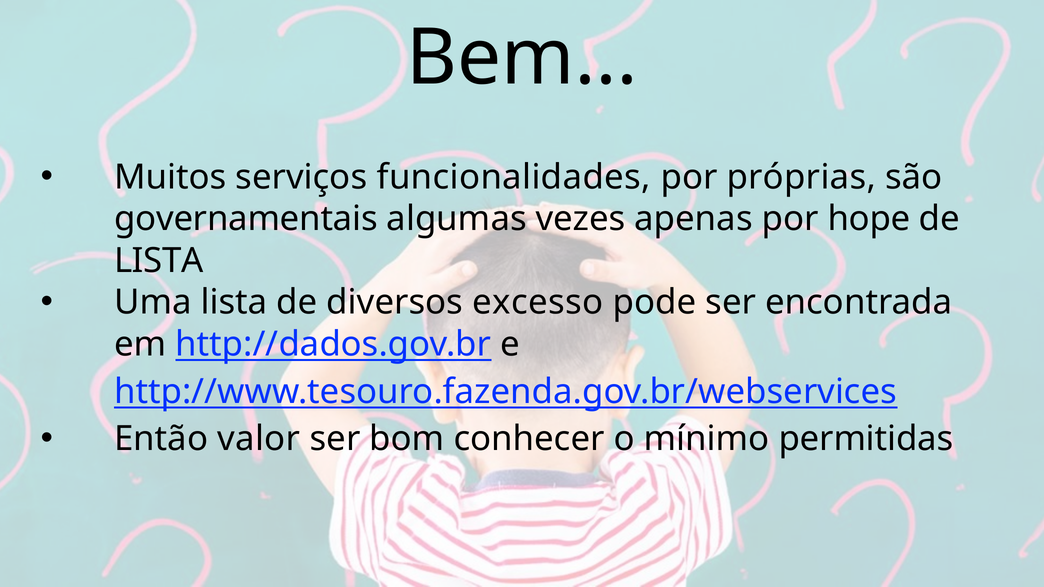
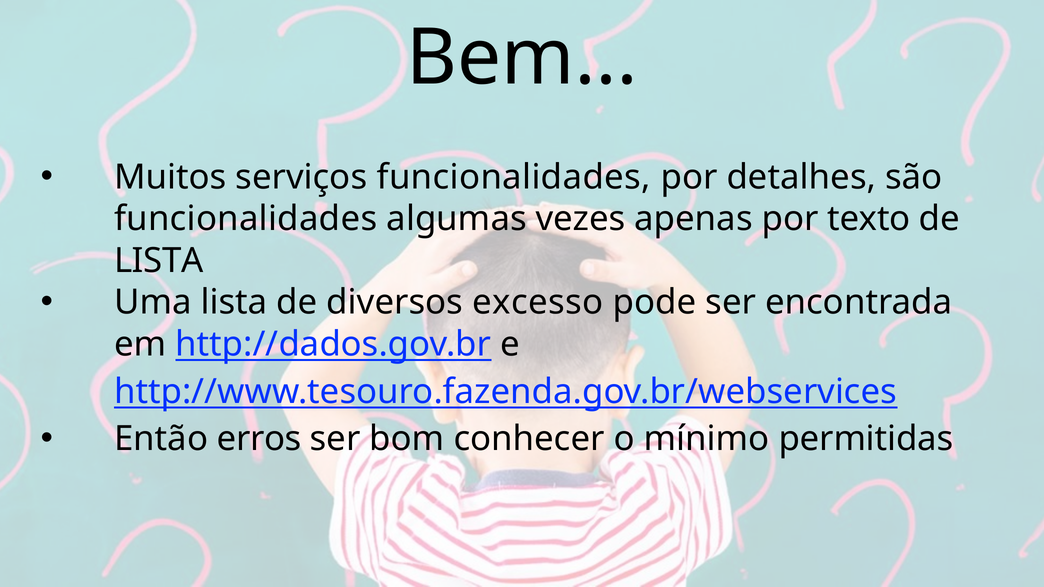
próprias: próprias -> detalhes
governamentais at (246, 219): governamentais -> funcionalidades
hope: hope -> texto
valor: valor -> erros
